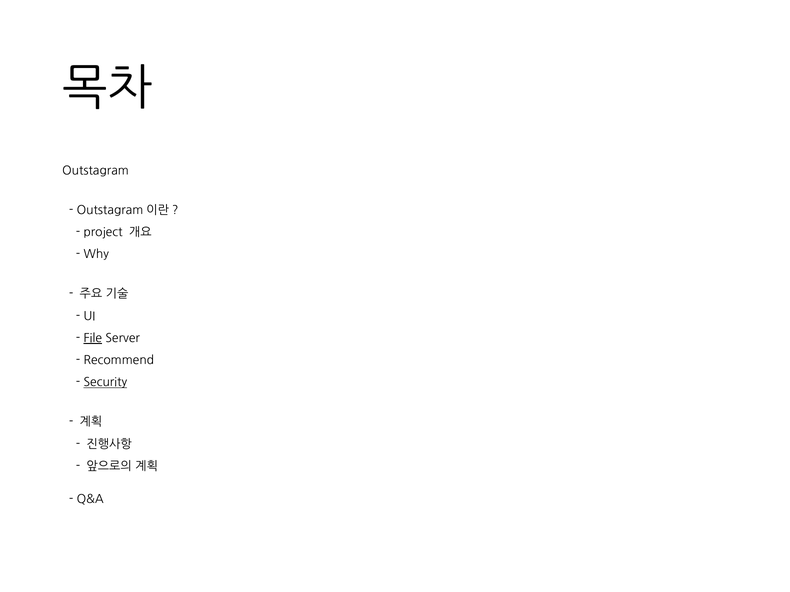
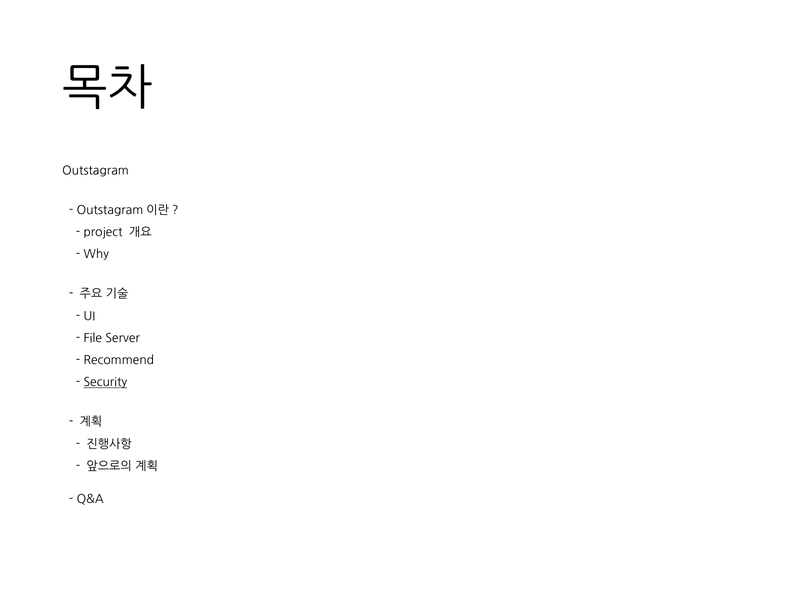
File underline: present -> none
